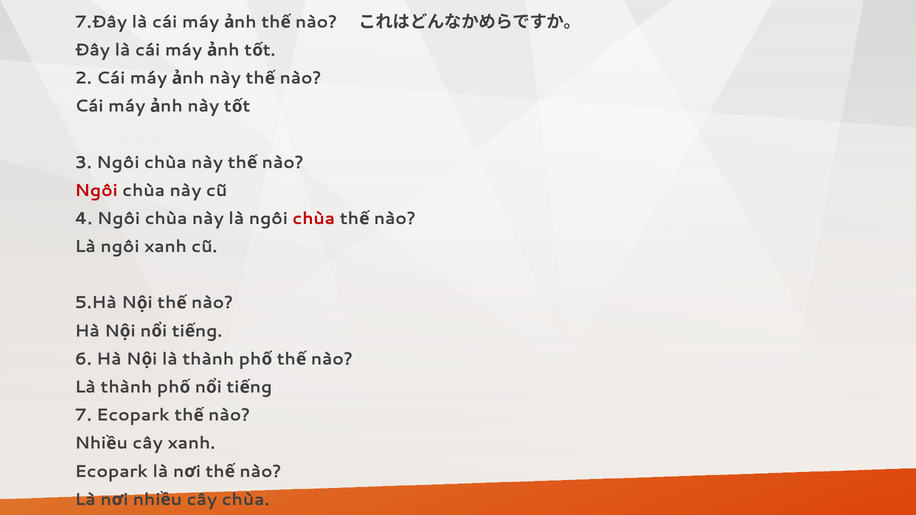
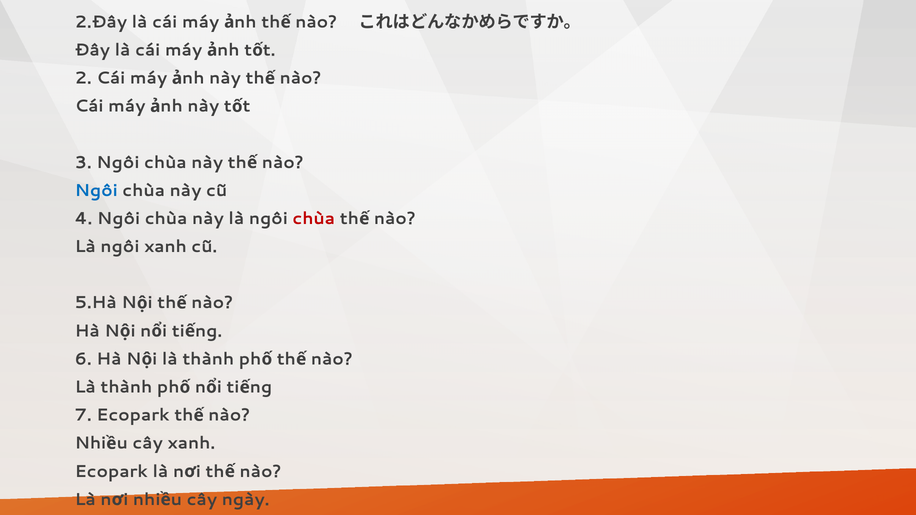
7.Đây: 7.Đây -> 2.Đây
Ngôi at (96, 191) colour: red -> blue
cây chùa: chùa -> ngày
